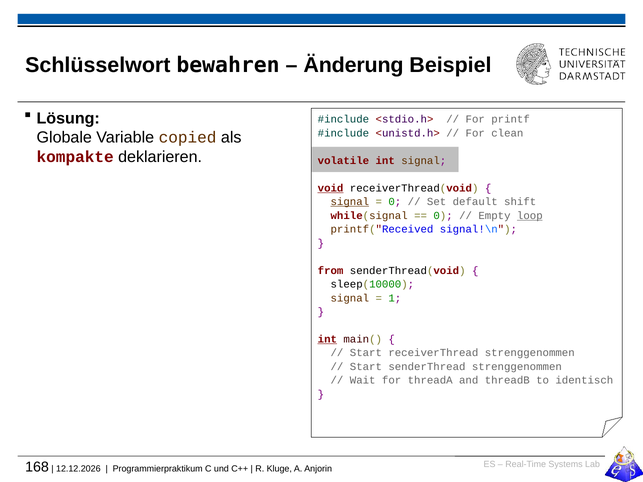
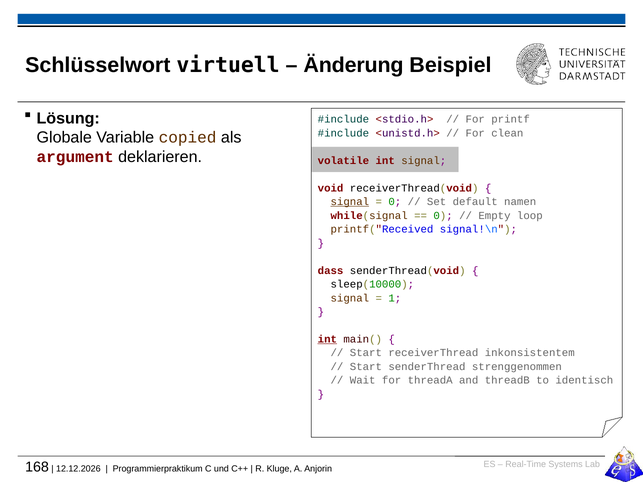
bewahren: bewahren -> virtuell
kompakte: kompakte -> argument
void underline: present -> none
shift: shift -> namen
loop underline: present -> none
from: from -> dass
receiverThread strenggenommen: strenggenommen -> inkonsistentem
